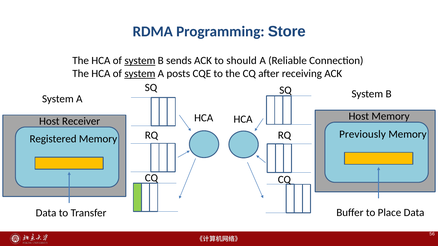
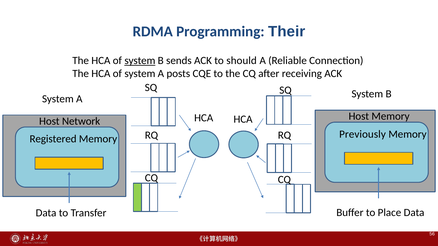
Store: Store -> Their
system at (140, 74) underline: present -> none
Receiver: Receiver -> Network
